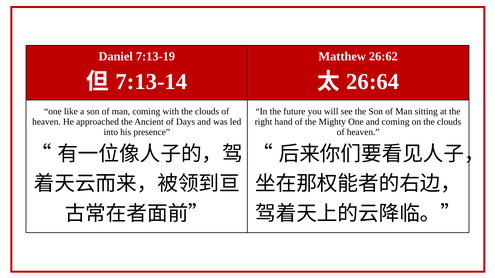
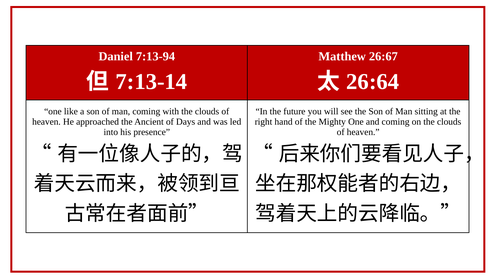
7:13-19: 7:13-19 -> 7:13-94
26:62: 26:62 -> 26:67
